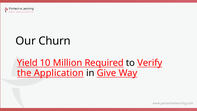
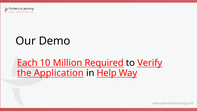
Churn: Churn -> Demo
Yield: Yield -> Each
Give: Give -> Help
